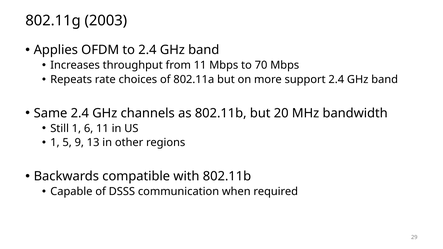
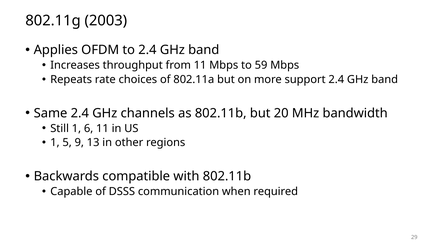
70: 70 -> 59
